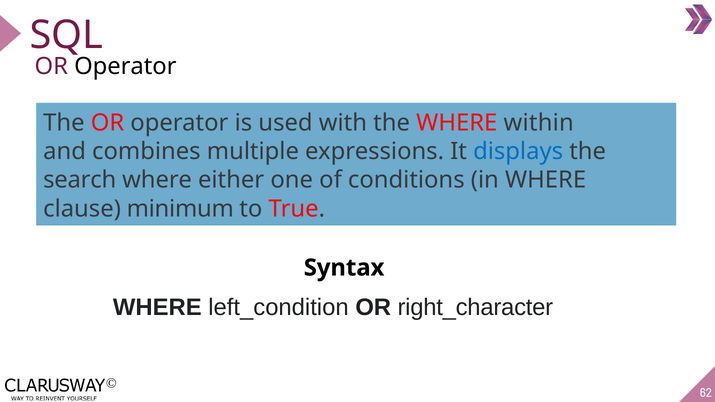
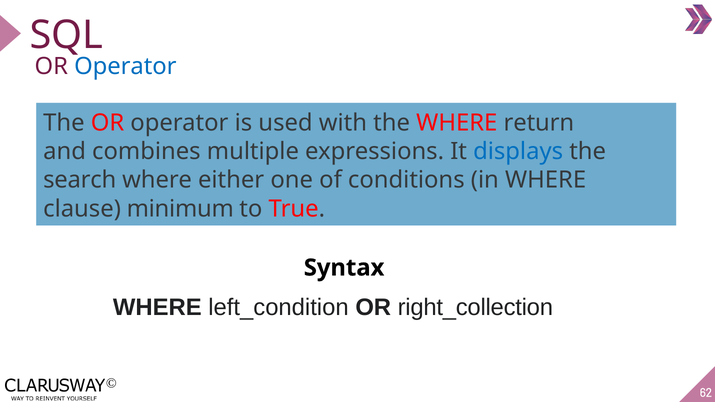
Operator at (125, 66) colour: black -> blue
within: within -> return
right_character: right_character -> right_collection
